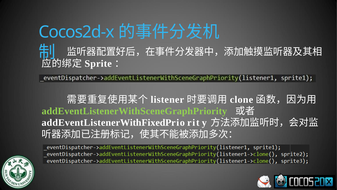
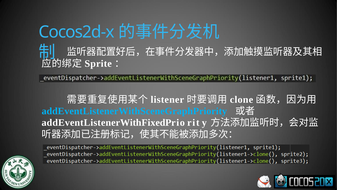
addEventListenerWithSceneGraphPriority colour: light green -> light blue
